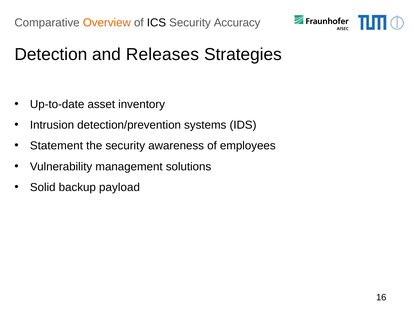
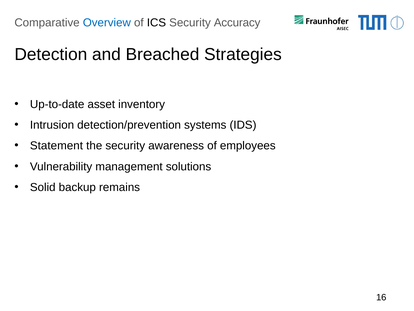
Overview colour: orange -> blue
Releases: Releases -> Breached
payload: payload -> remains
